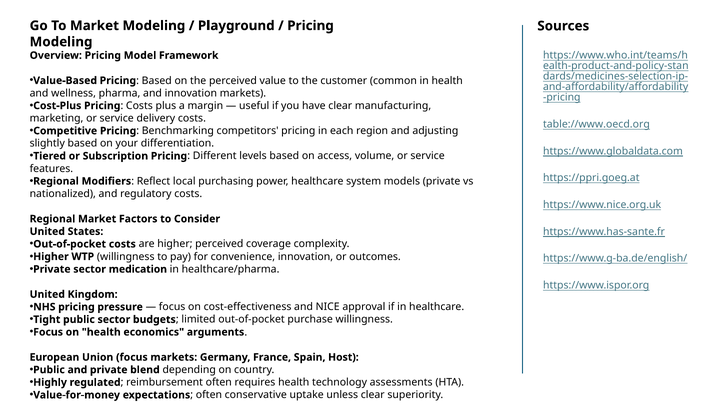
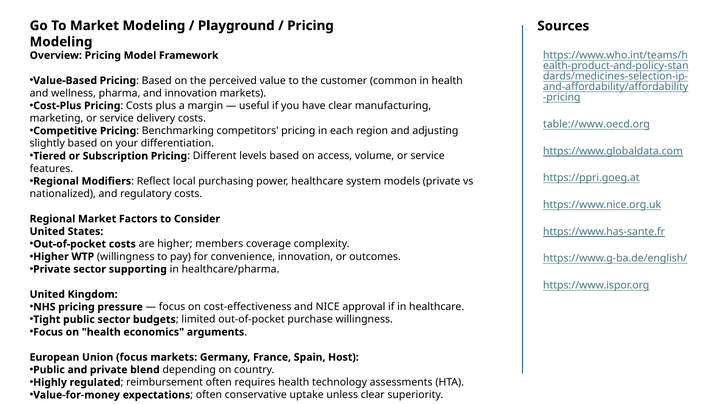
higher perceived: perceived -> members
medication: medication -> supporting
